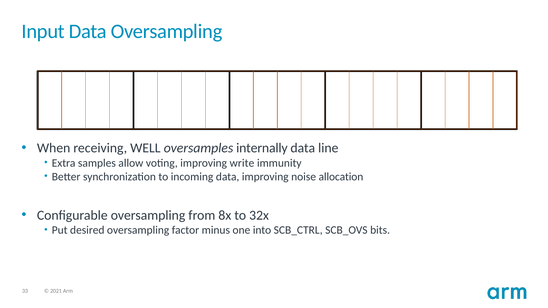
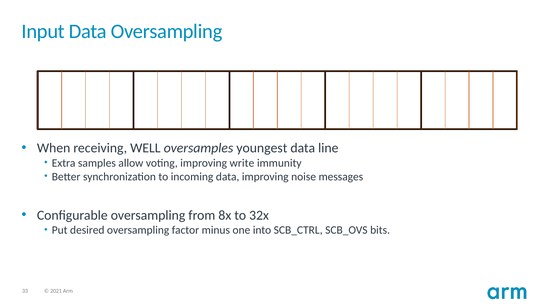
internally: internally -> youngest
allocation: allocation -> messages
